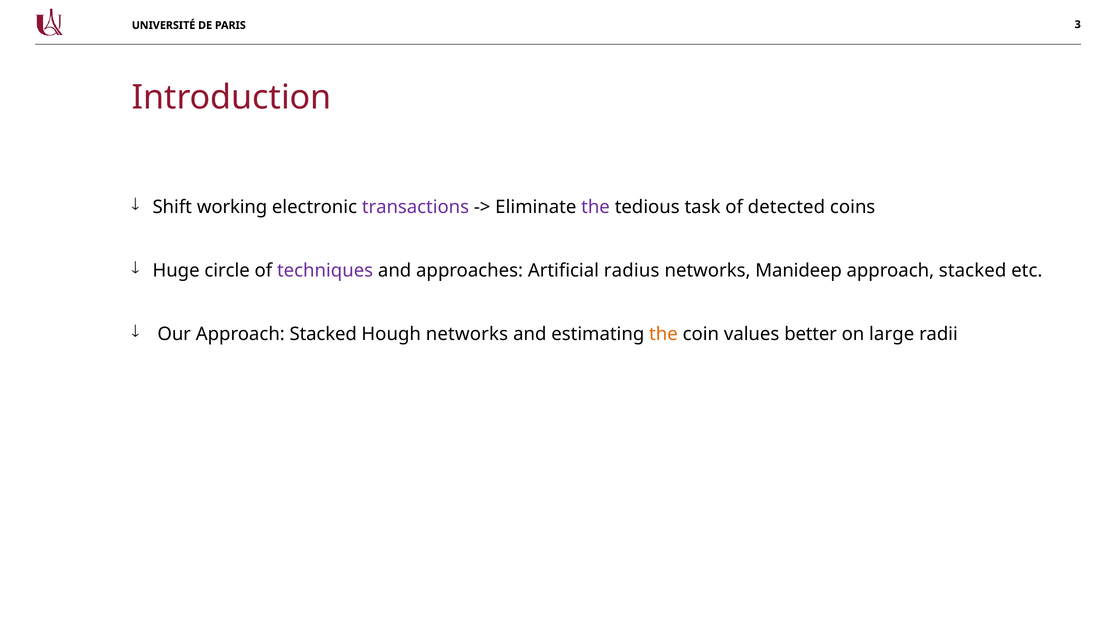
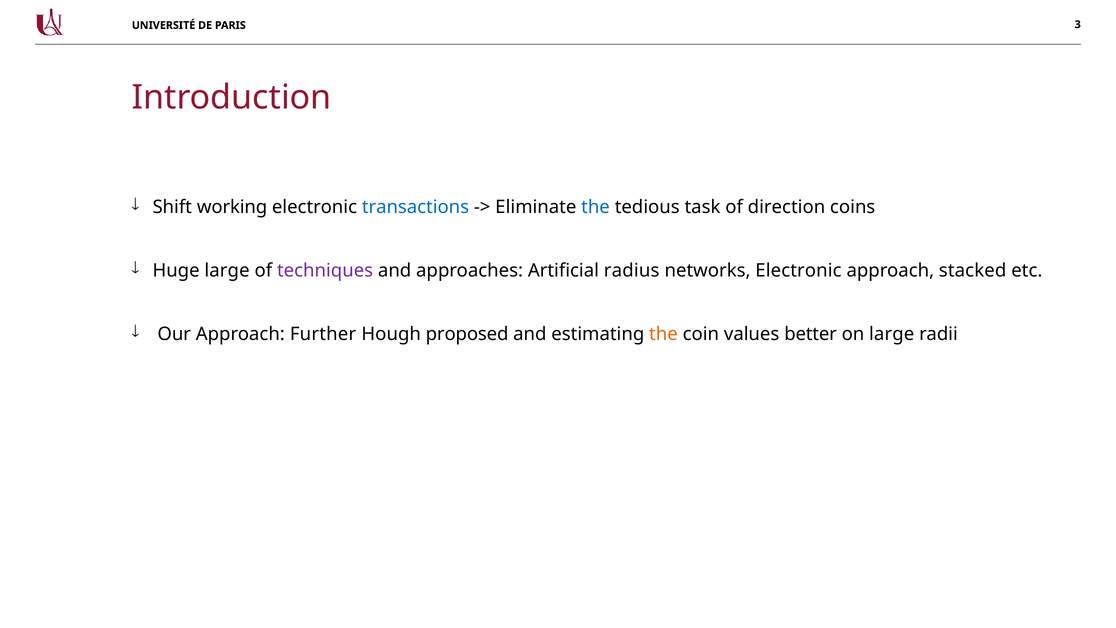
transactions colour: purple -> blue
the at (596, 207) colour: purple -> blue
detected: detected -> direction
Huge circle: circle -> large
networks Manideep: Manideep -> Electronic
Our Approach Stacked: Stacked -> Further
Hough networks: networks -> proposed
